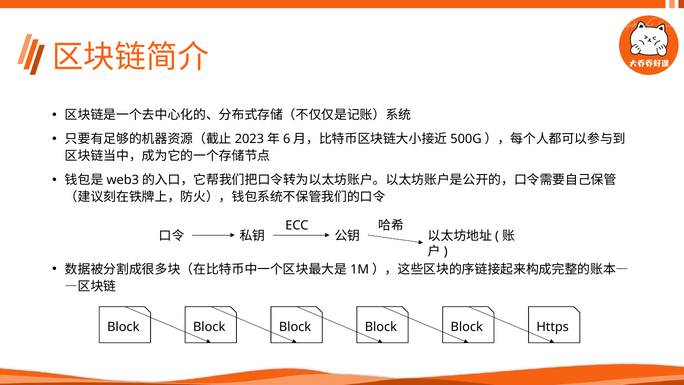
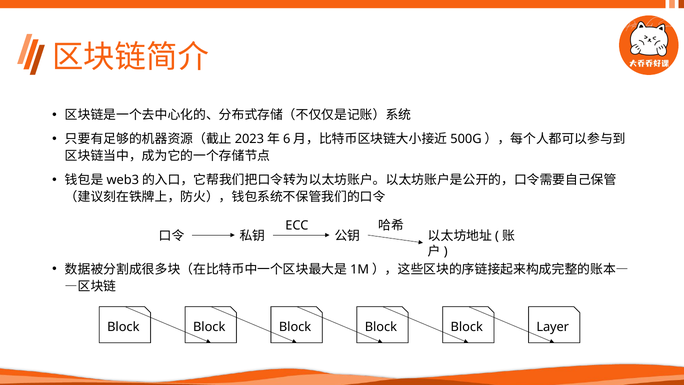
Https: Https -> Layer
